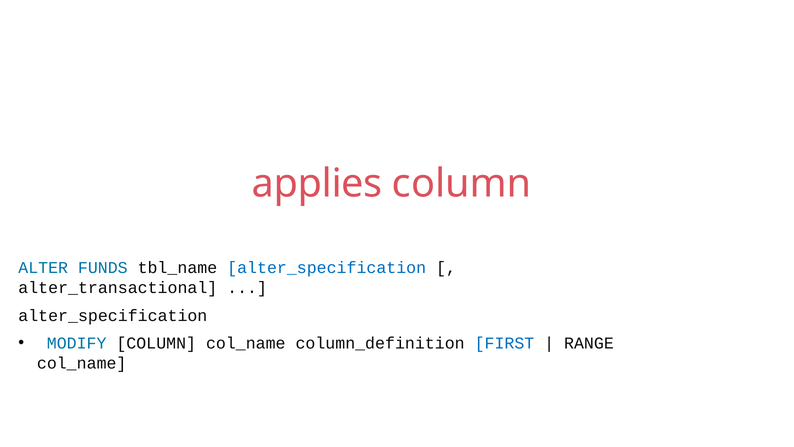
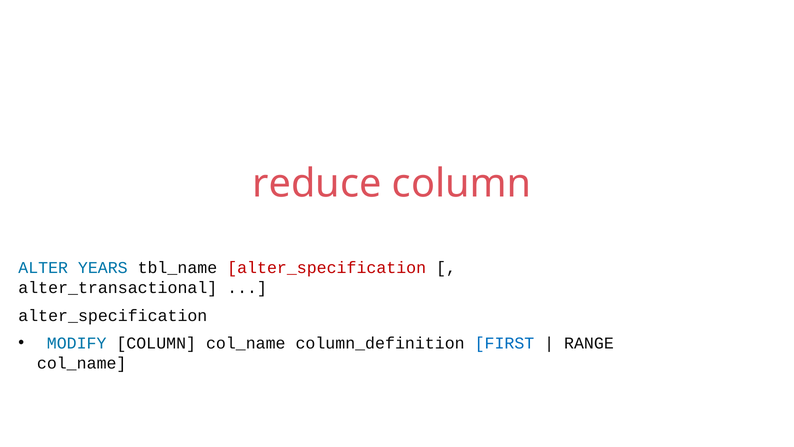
applies: applies -> reduce
FUNDS: FUNDS -> YEARS
alter_specification at (327, 268) colour: blue -> red
